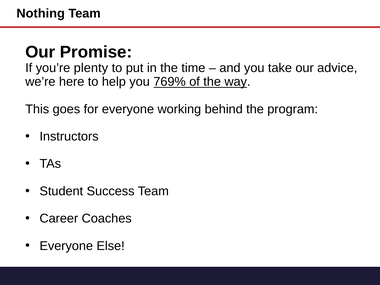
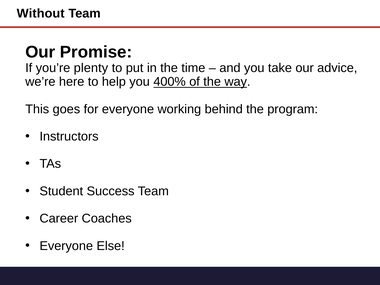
Nothing: Nothing -> Without
769%: 769% -> 400%
